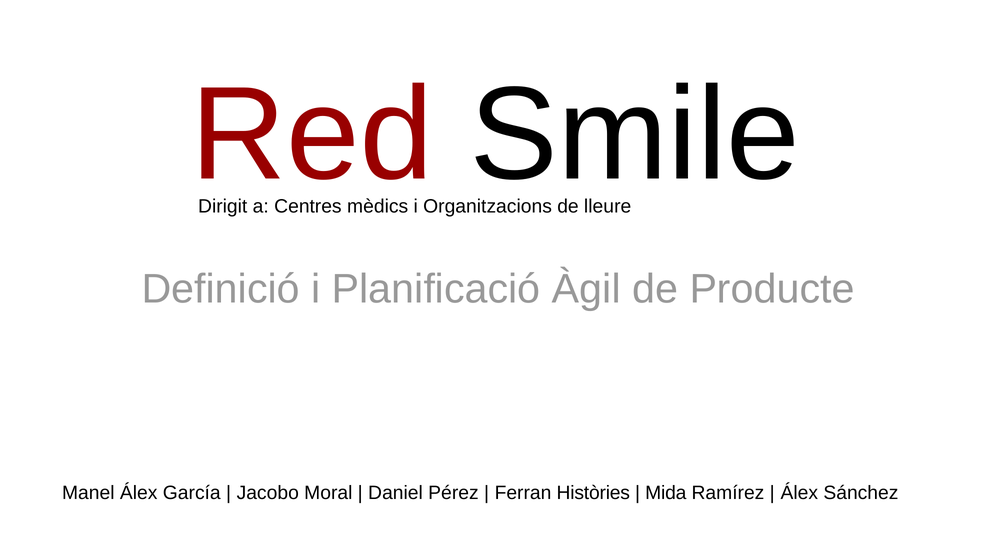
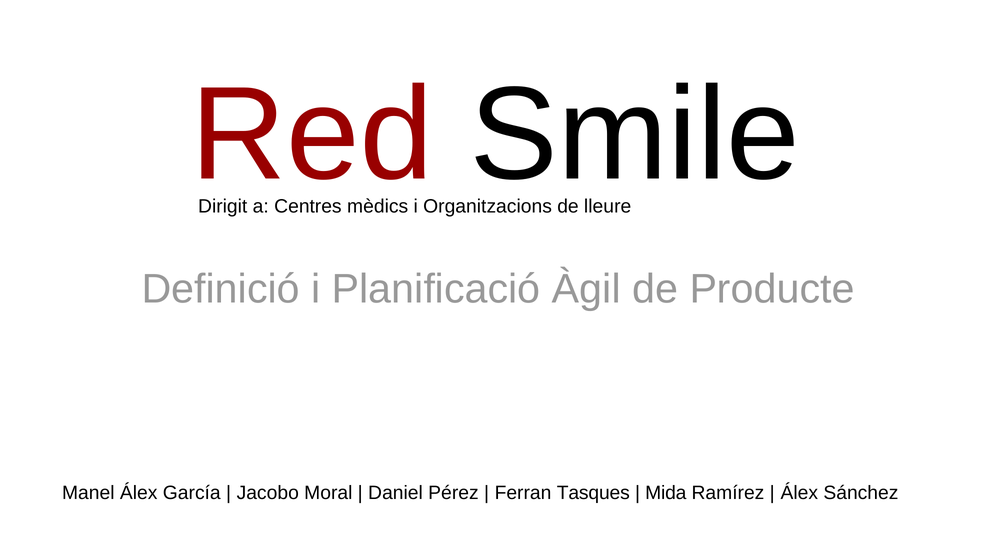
Històries: Històries -> Tasques
